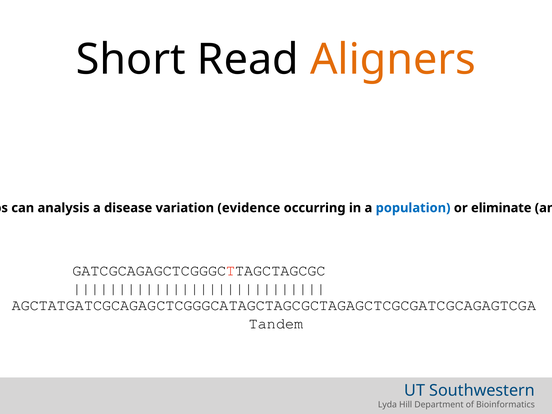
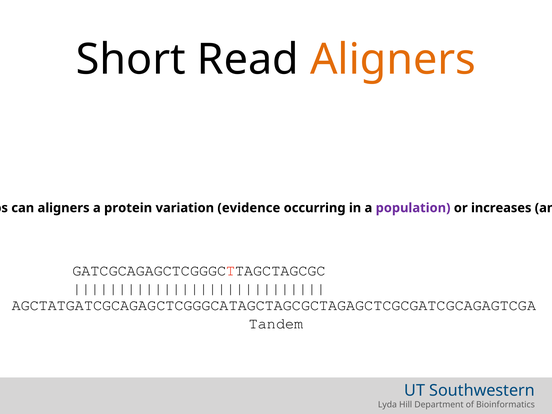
can analysis: analysis -> aligners
disease: disease -> protein
population colour: blue -> purple
eliminate: eliminate -> increases
